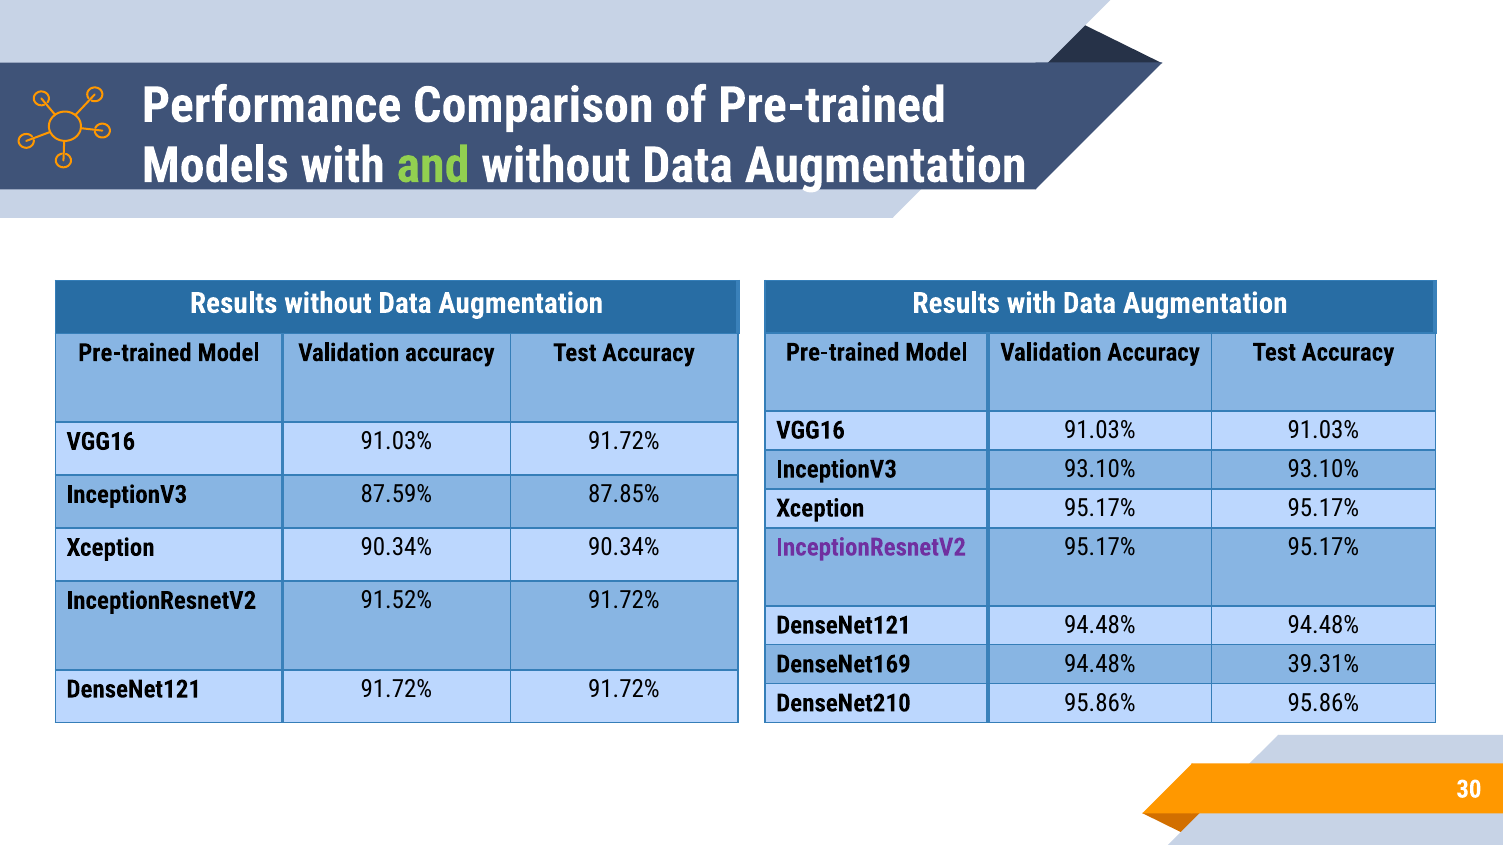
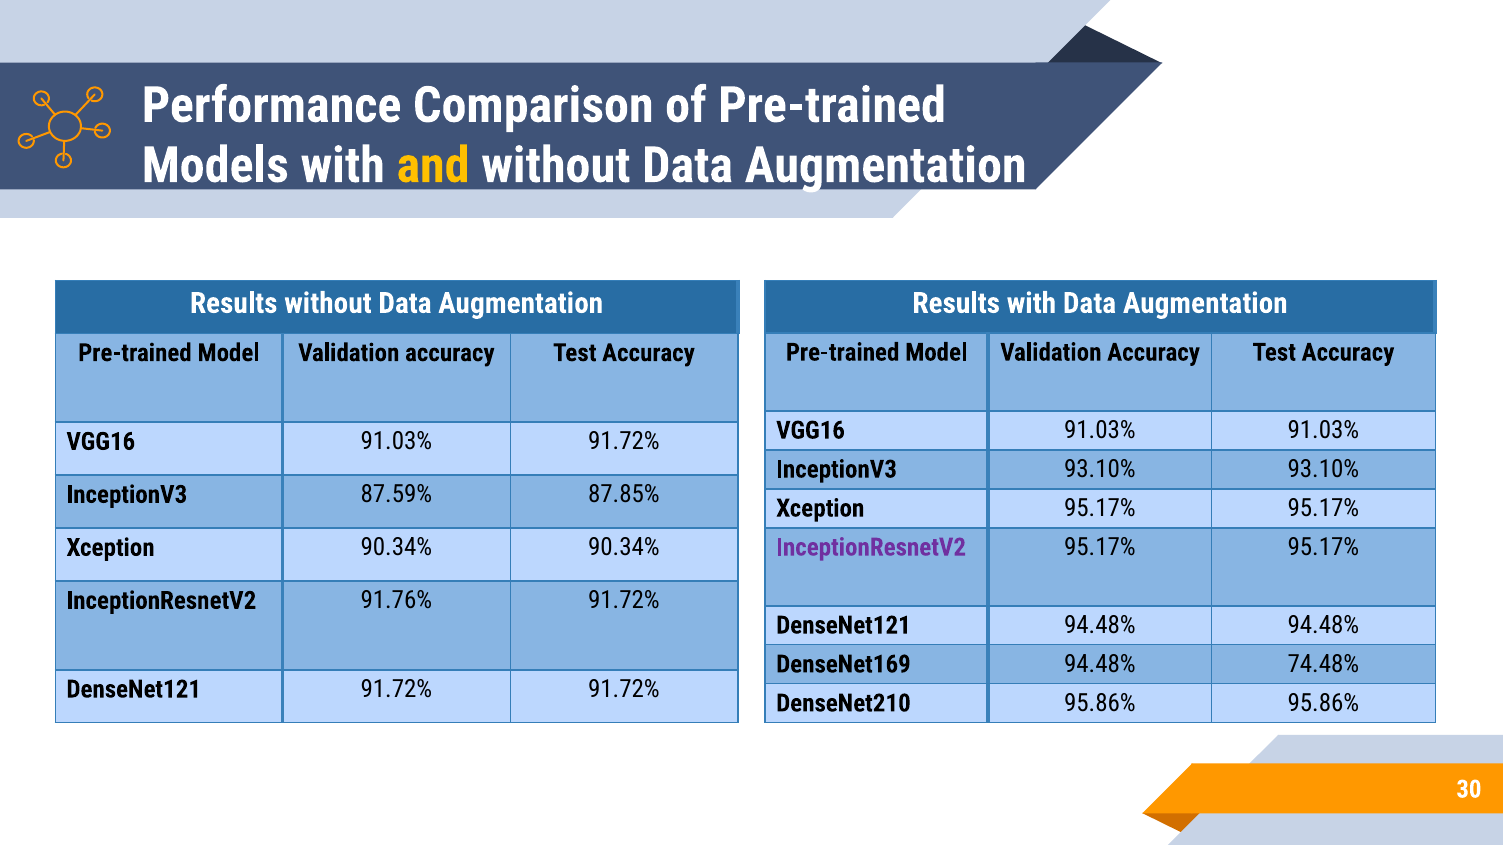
and colour: light green -> yellow
91.52%: 91.52% -> 91.76%
39.31%: 39.31% -> 74.48%
